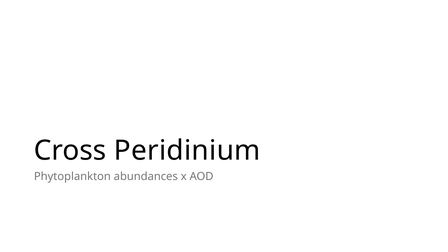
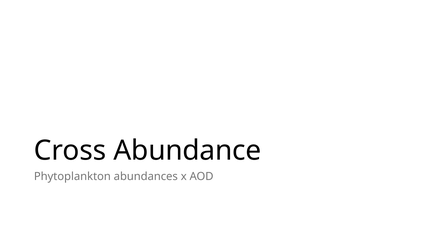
Peridinium: Peridinium -> Abundance
